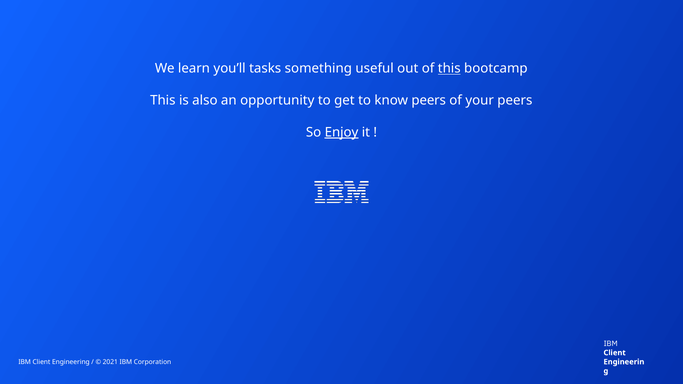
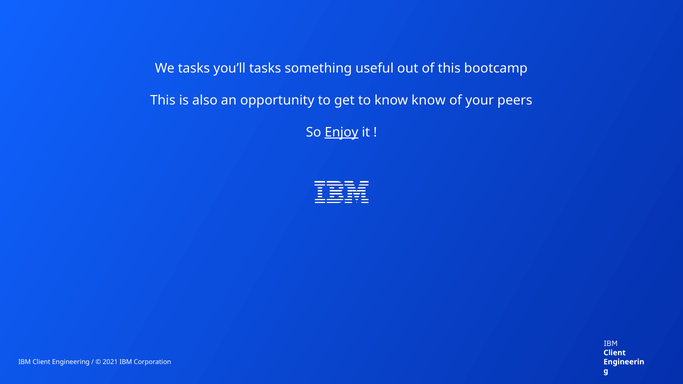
We learn: learn -> tasks
this at (449, 69) underline: present -> none
know peers: peers -> know
